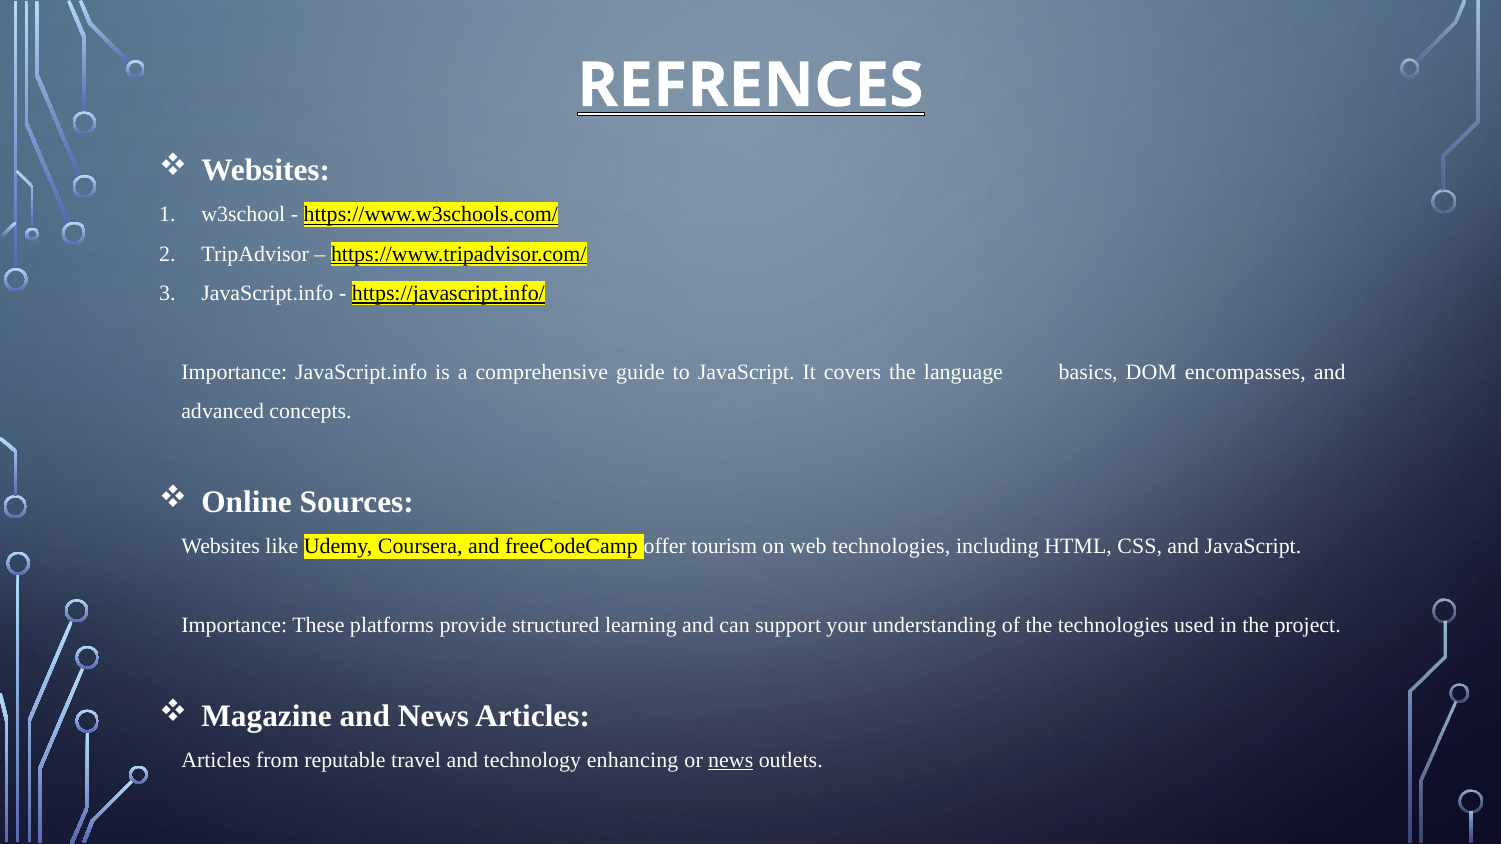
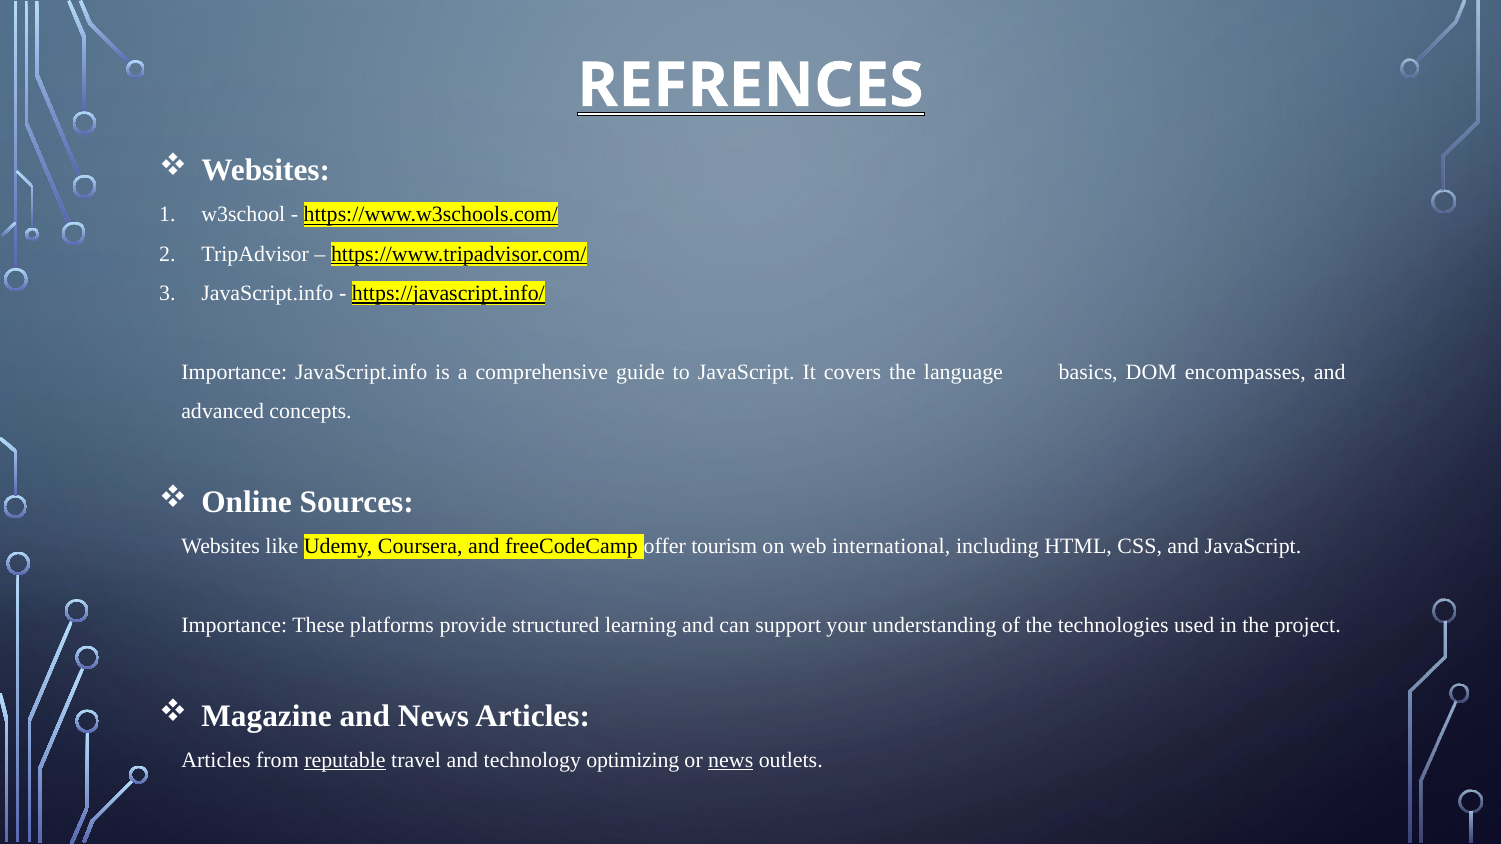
web technologies: technologies -> international
reputable underline: none -> present
enhancing: enhancing -> optimizing
